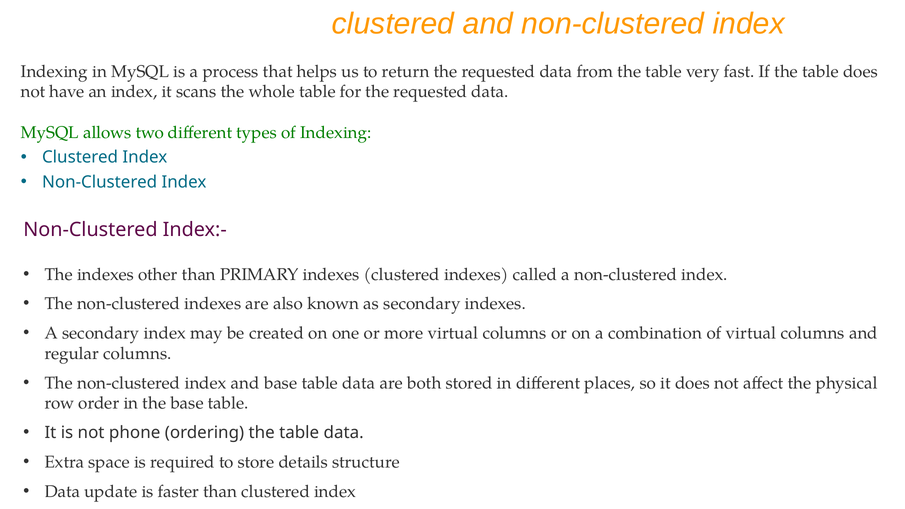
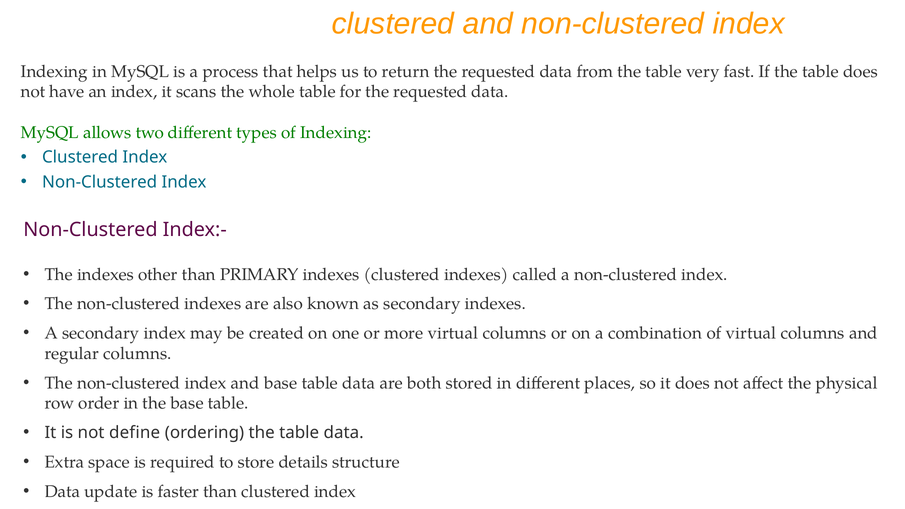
phone: phone -> define
